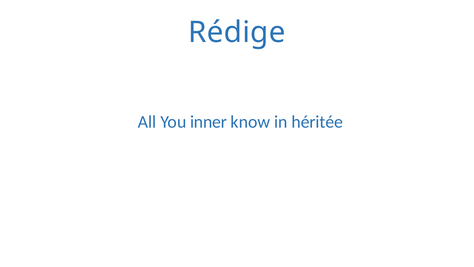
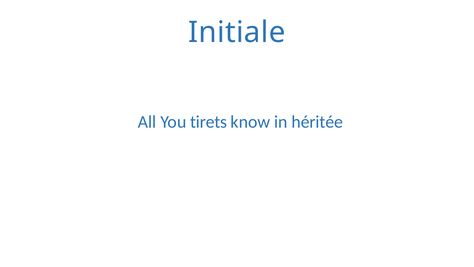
Rédige: Rédige -> Initiale
inner: inner -> tirets
